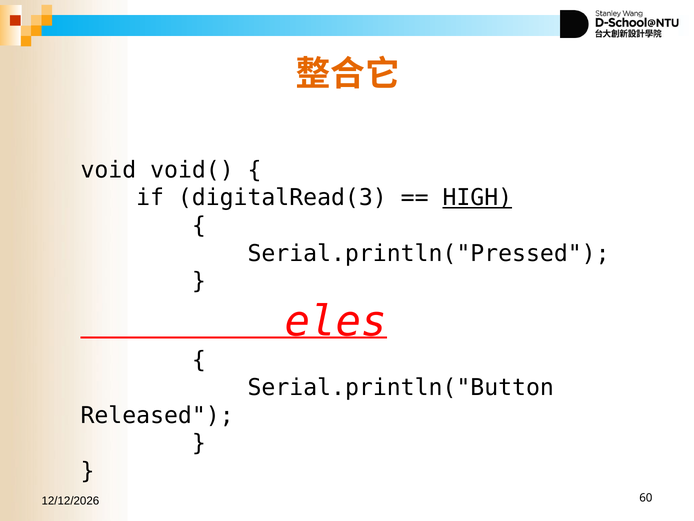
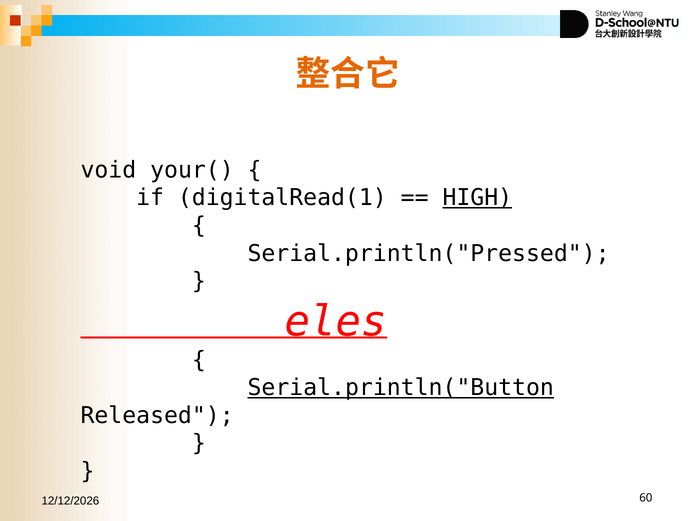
void(: void( -> your(
digitalRead(3: digitalRead(3 -> digitalRead(1
Serial.println("Button underline: none -> present
